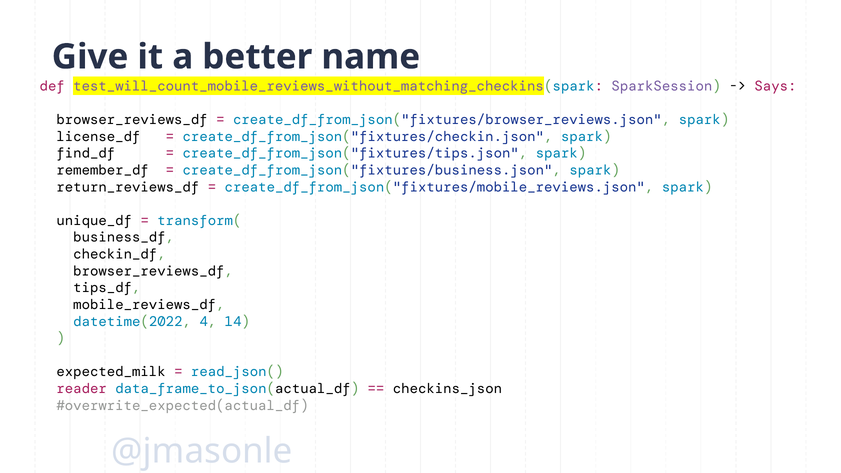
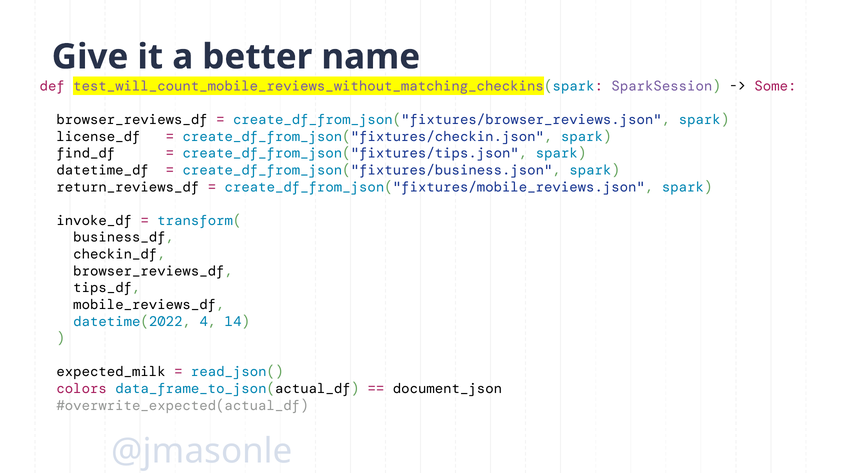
Says: Says -> Some
remember_df: remember_df -> datetime_df
unique_df: unique_df -> invoke_df
reader: reader -> colors
checkins_json: checkins_json -> document_json
